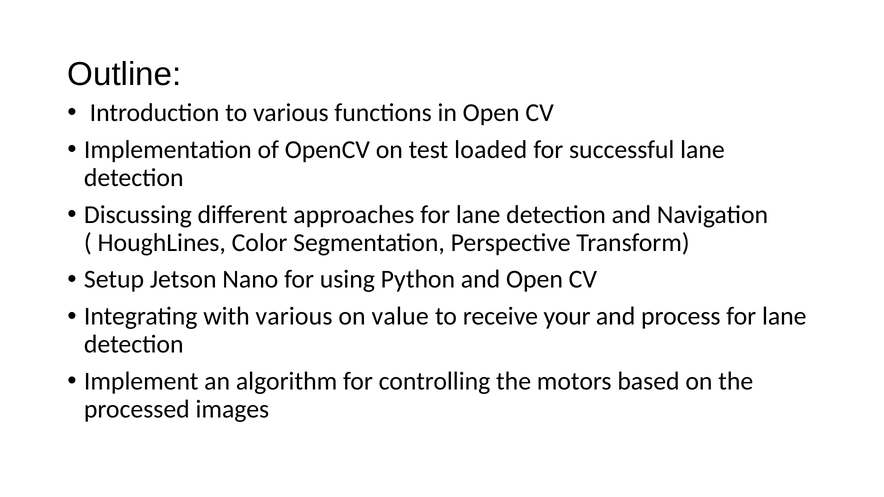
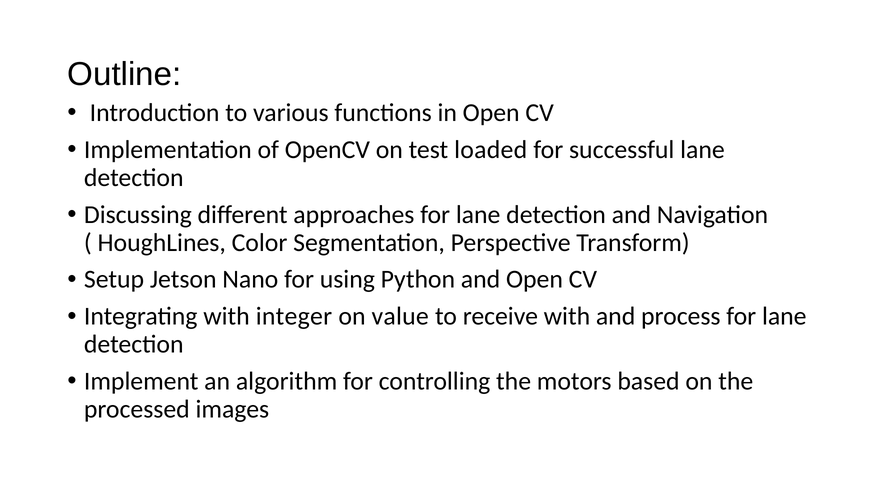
with various: various -> integer
receive your: your -> with
